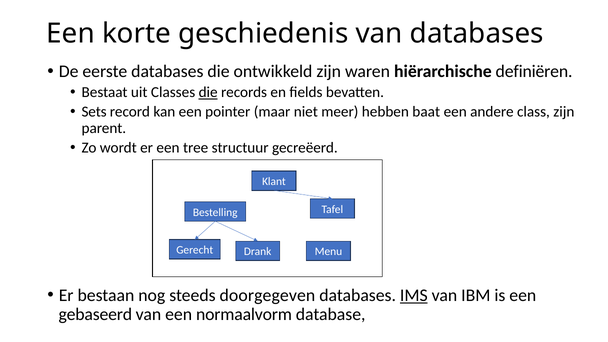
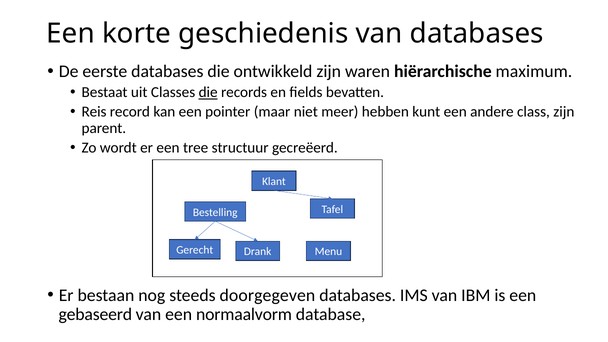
definiëren: definiëren -> maximum
Sets: Sets -> Reis
baat: baat -> kunt
IMS underline: present -> none
